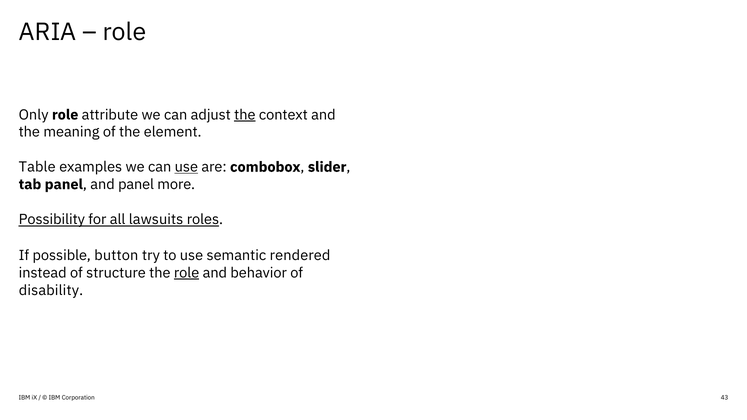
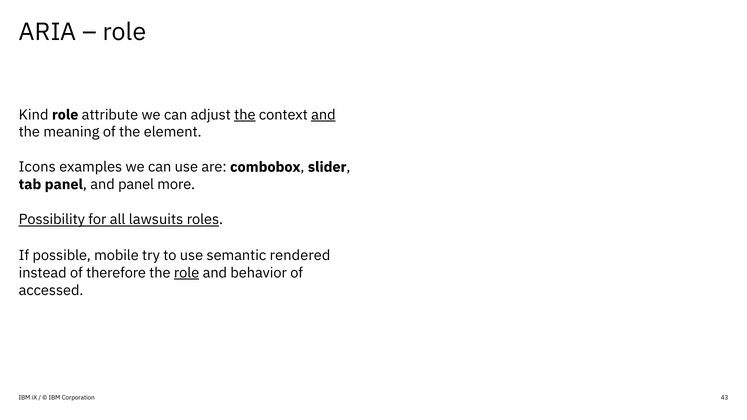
Only: Only -> Kind
and at (323, 115) underline: none -> present
Table: Table -> Icons
use at (186, 167) underline: present -> none
button: button -> mobile
structure: structure -> therefore
disability: disability -> accessed
